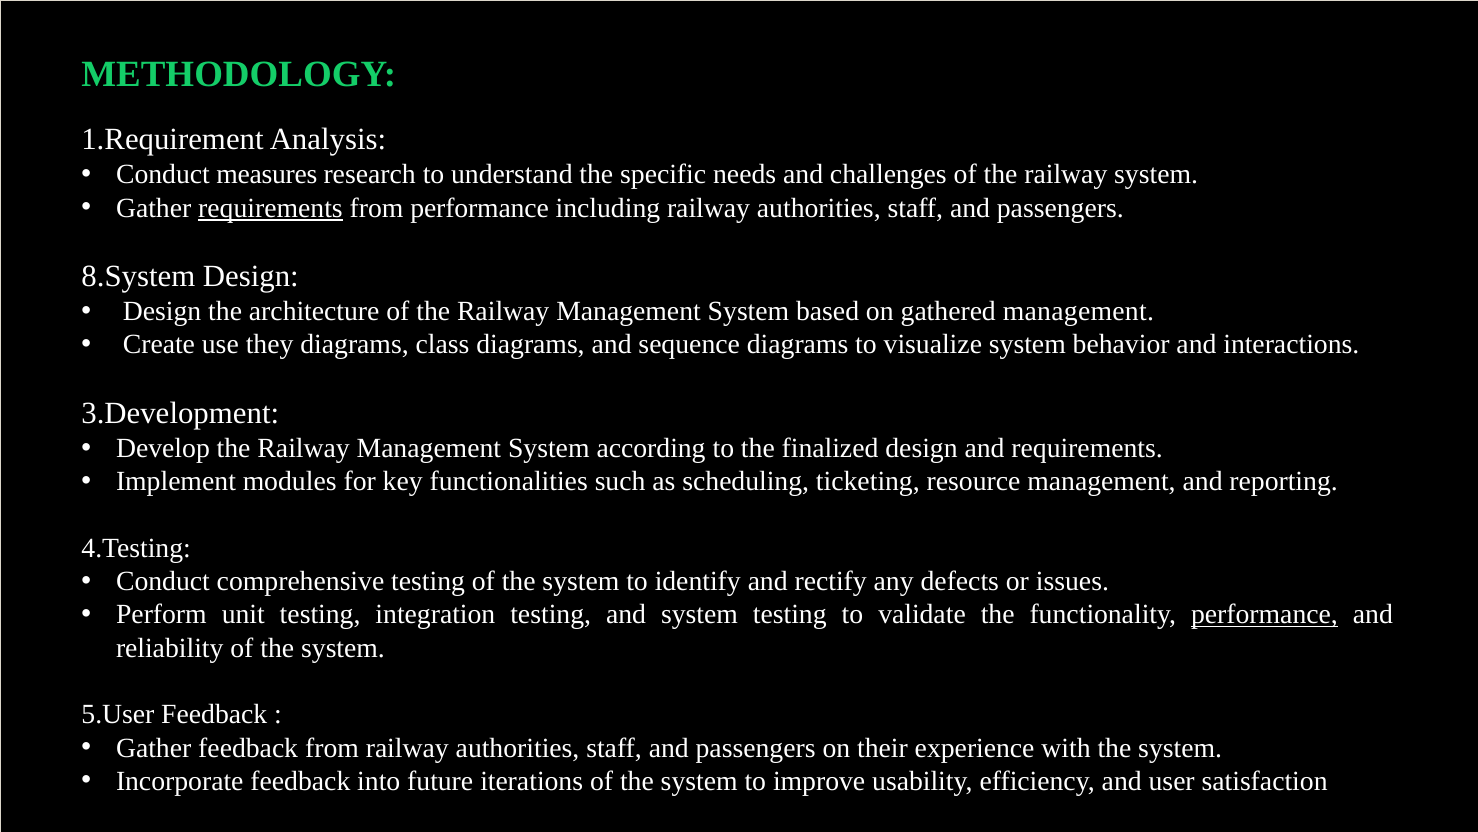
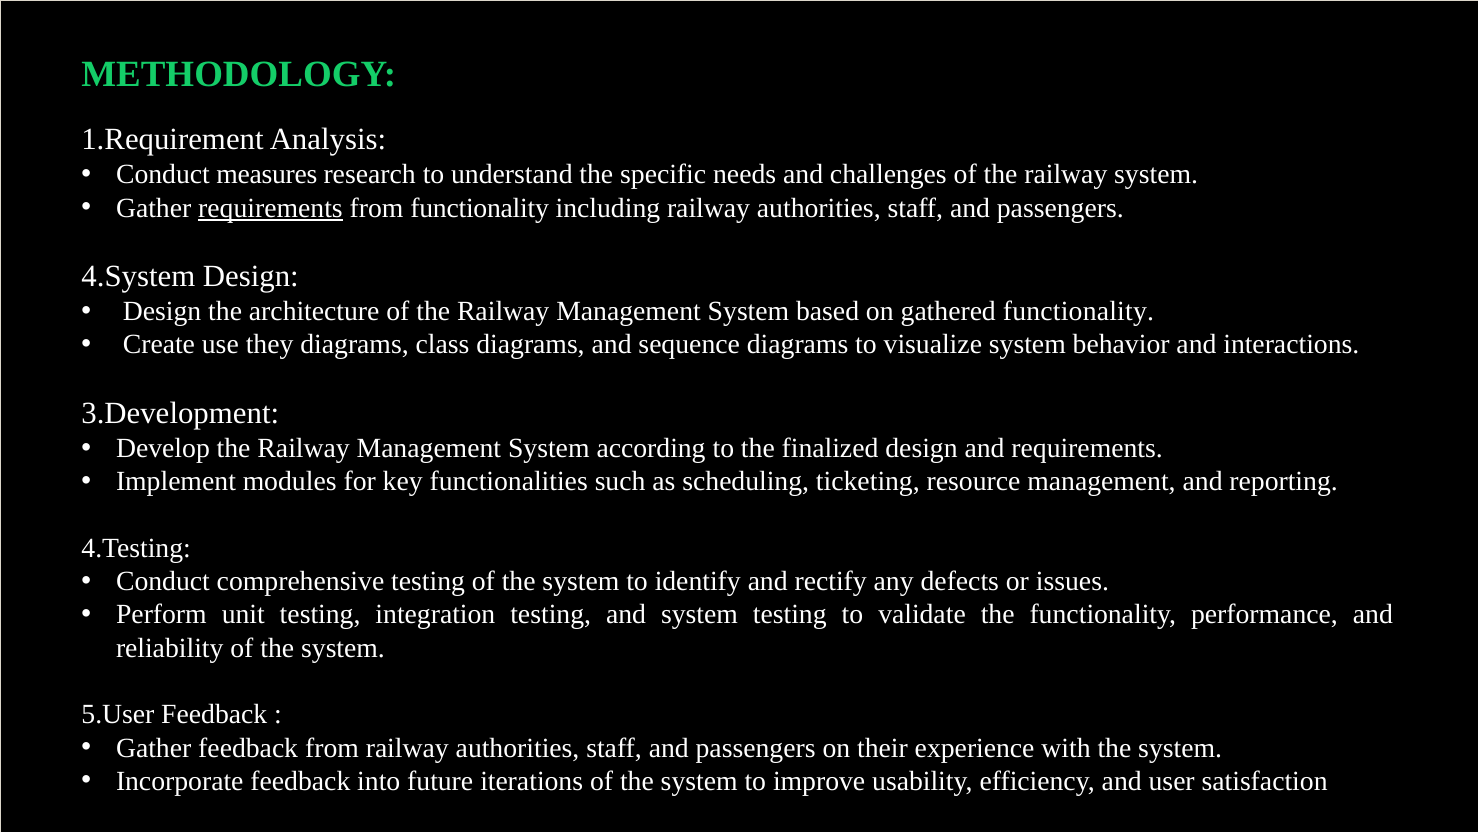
from performance: performance -> functionality
8.System: 8.System -> 4.System
gathered management: management -> functionality
performance at (1264, 614) underline: present -> none
